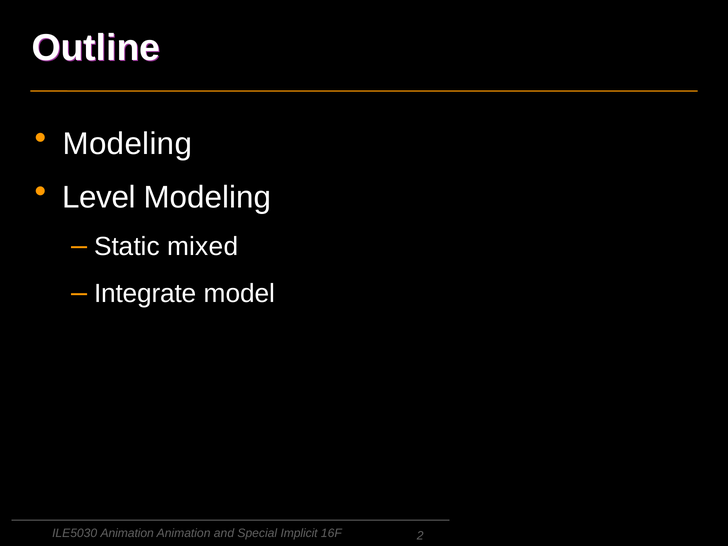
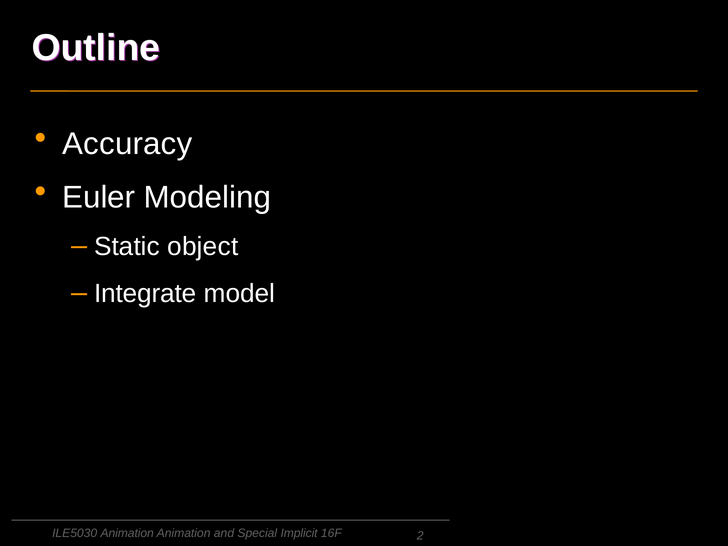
Modeling at (127, 144): Modeling -> Accuracy
Level: Level -> Euler
mixed: mixed -> object
